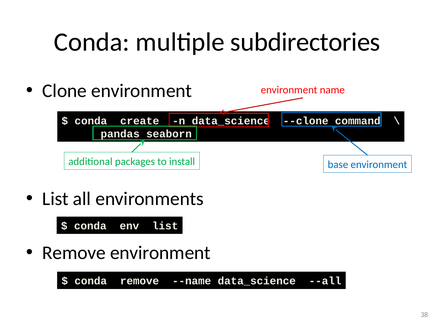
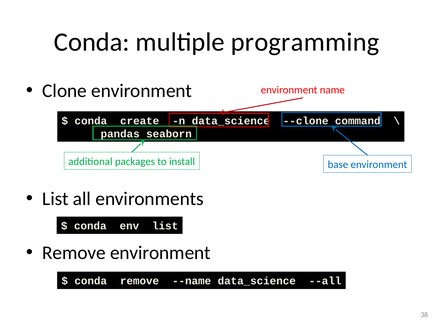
subdirectories: subdirectories -> programming
